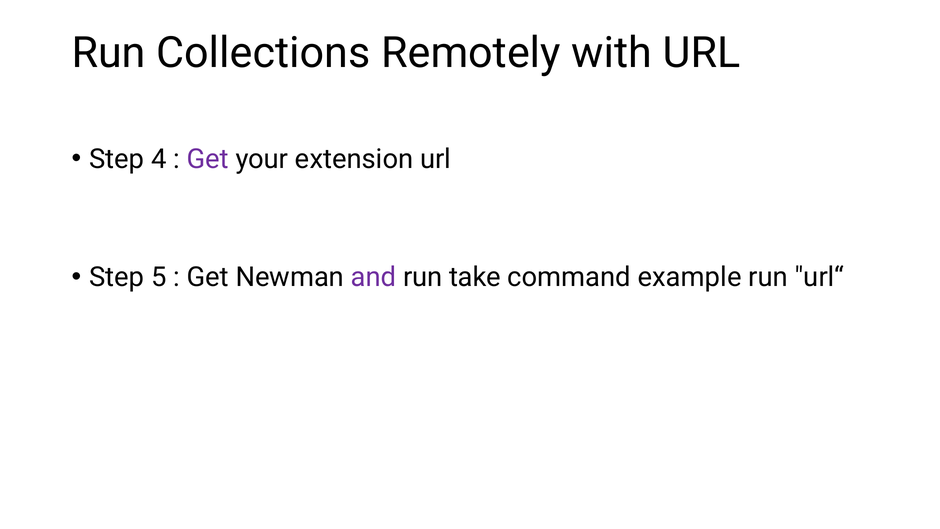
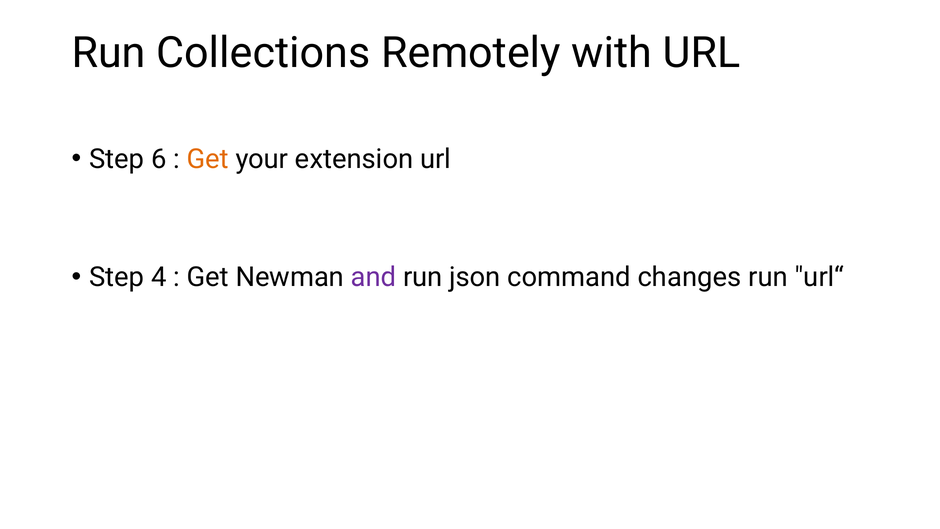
4: 4 -> 6
Get at (208, 159) colour: purple -> orange
5: 5 -> 4
take: take -> json
example: example -> changes
